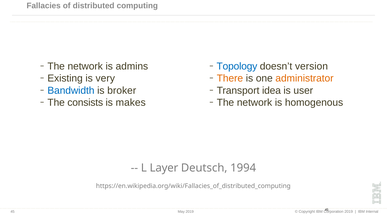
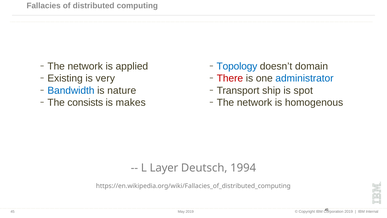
admins: admins -> applied
version: version -> domain
There colour: orange -> red
administrator colour: orange -> blue
broker: broker -> nature
idea: idea -> ship
user: user -> spot
